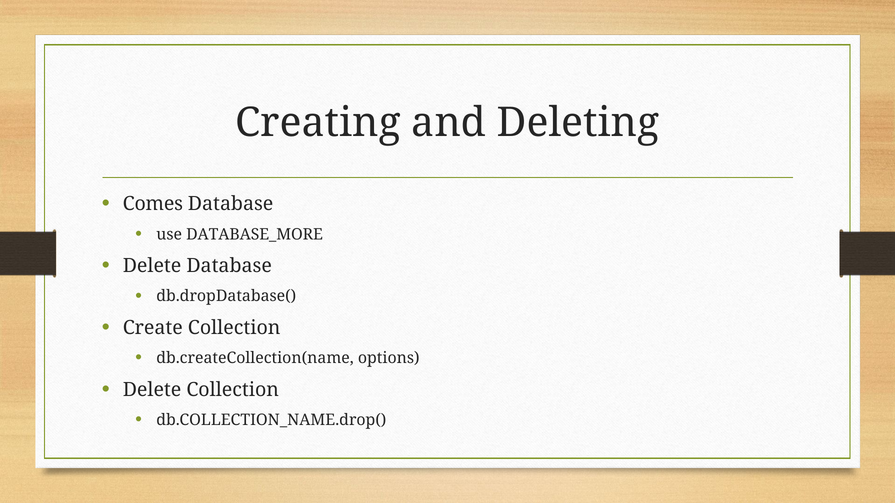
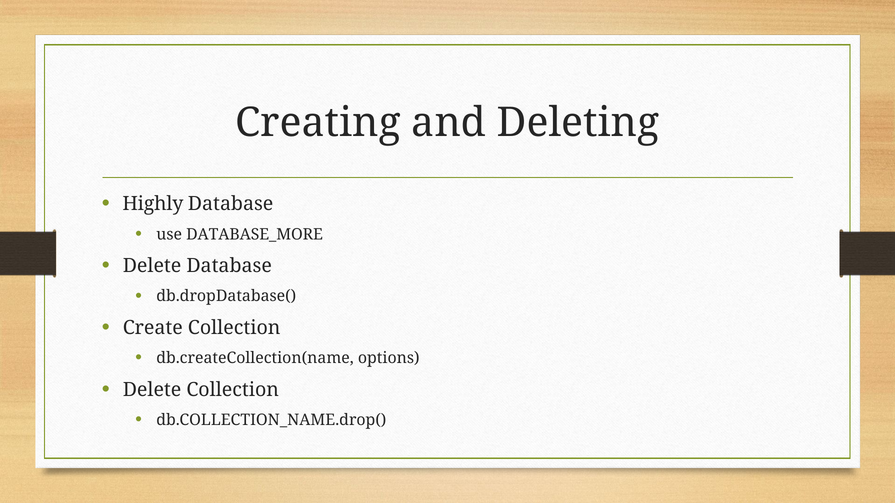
Comes: Comes -> Highly
